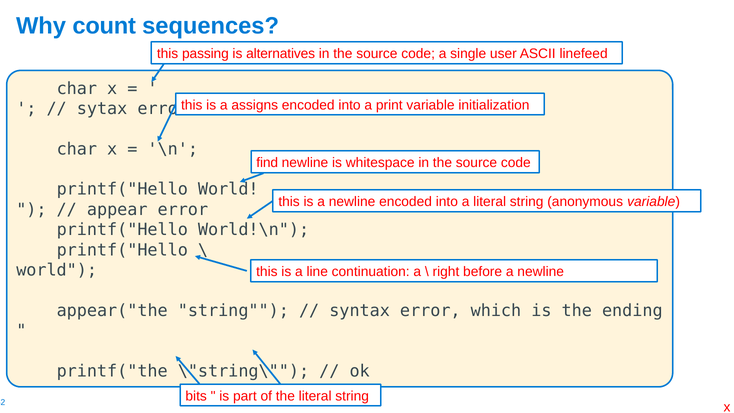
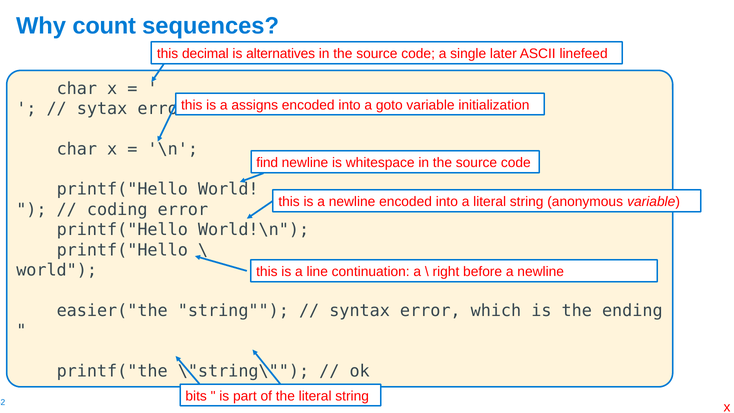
passing: passing -> decimal
user: user -> later
print: print -> goto
appear: appear -> coding
appear("the: appear("the -> easier("the
